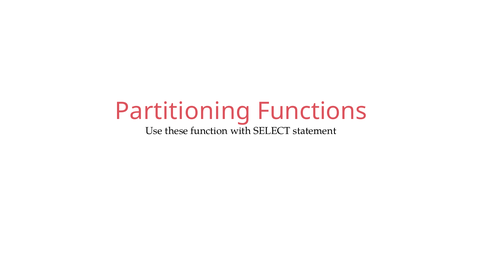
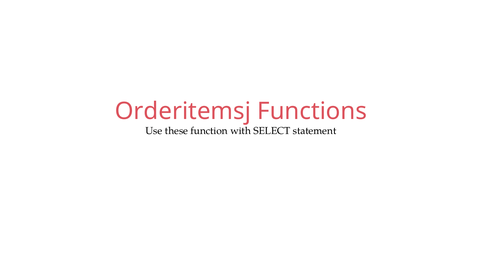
Partitioning: Partitioning -> Orderitemsj
